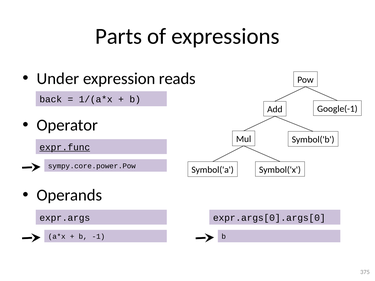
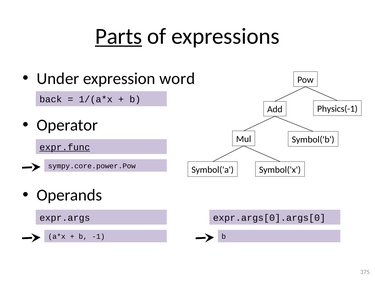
Parts underline: none -> present
reads: reads -> word
Google(-1: Google(-1 -> Physics(-1
